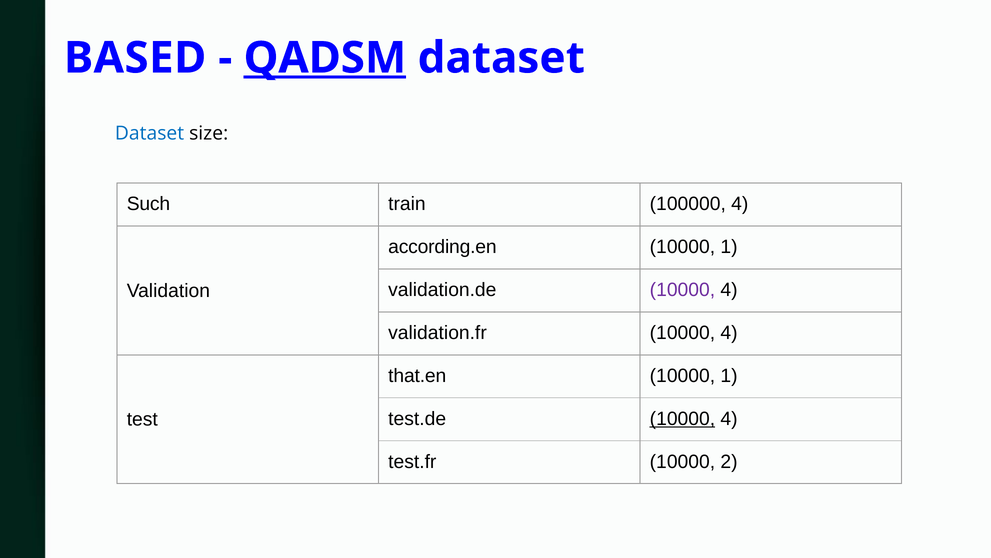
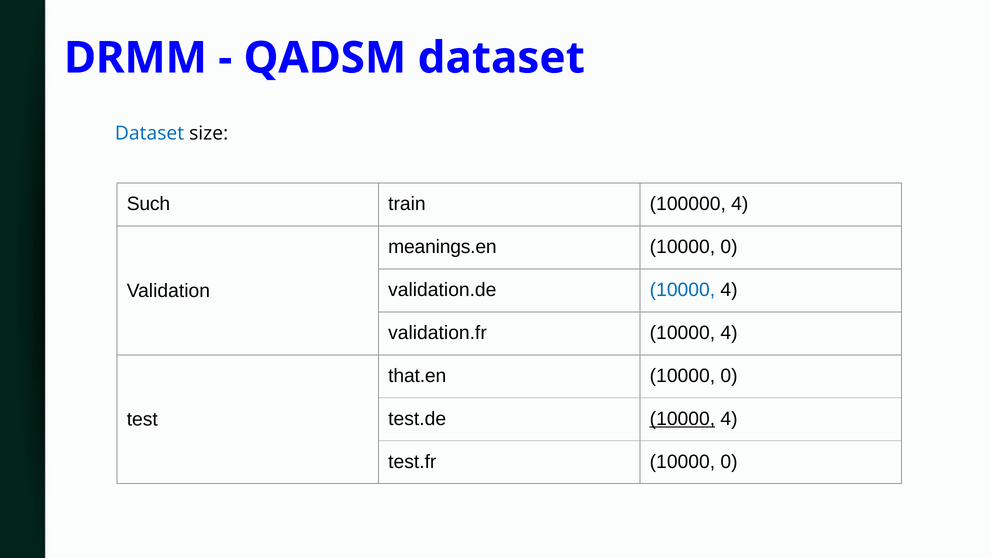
BASED: BASED -> DRMM
QADSM underline: present -> none
according.en: according.en -> meanings.en
1 at (729, 247): 1 -> 0
10000 at (682, 290) colour: purple -> blue
1 at (729, 375): 1 -> 0
test.fr 10000 2: 2 -> 0
